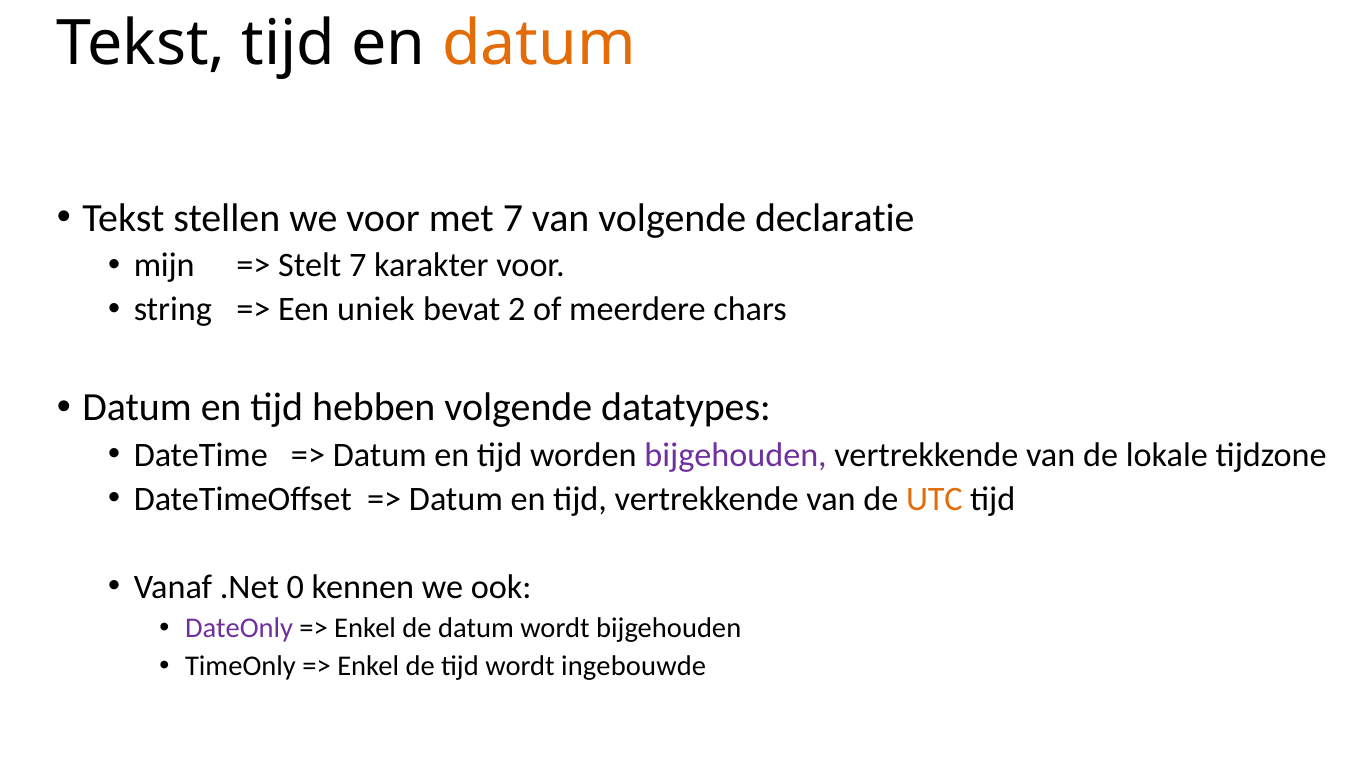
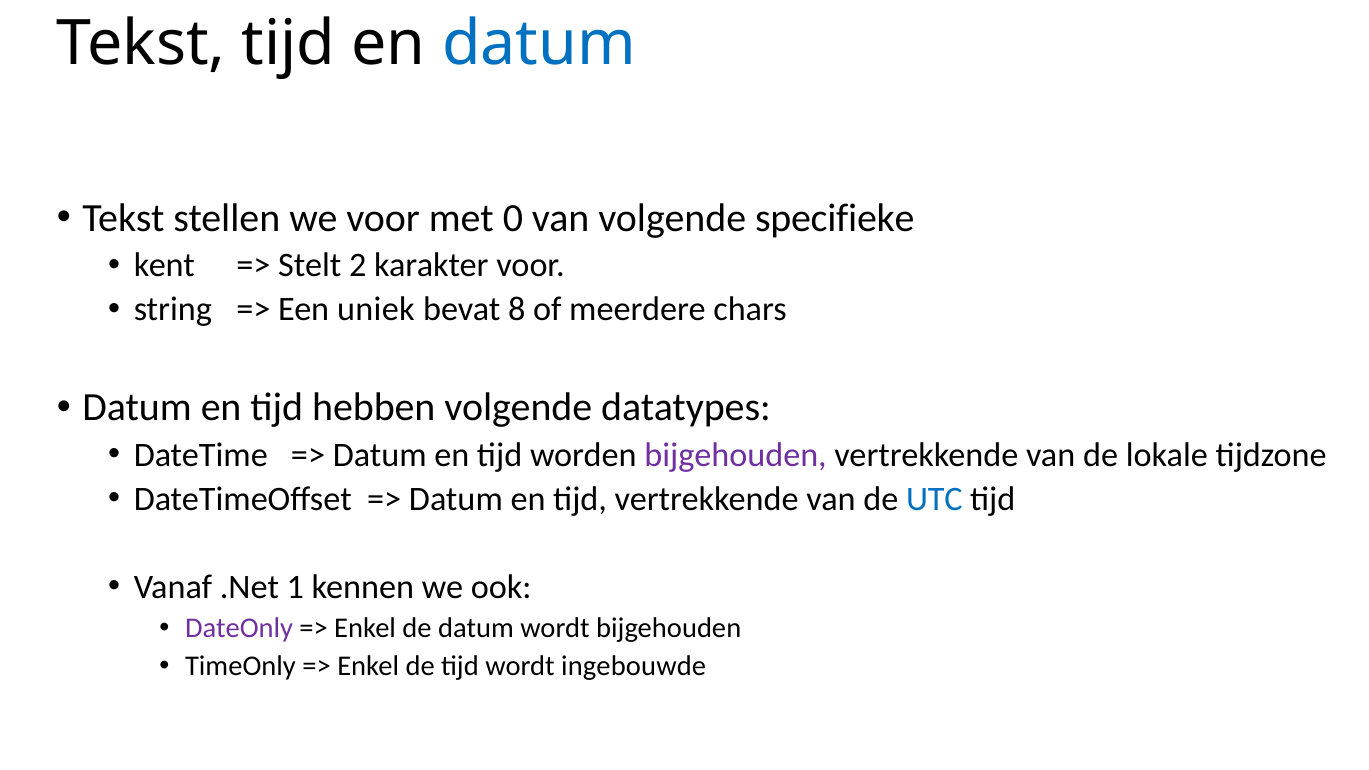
datum at (539, 44) colour: orange -> blue
met 7: 7 -> 0
declaratie: declaratie -> specifieke
mijn: mijn -> kent
Stelt 7: 7 -> 2
2: 2 -> 8
UTC colour: orange -> blue
0: 0 -> 1
